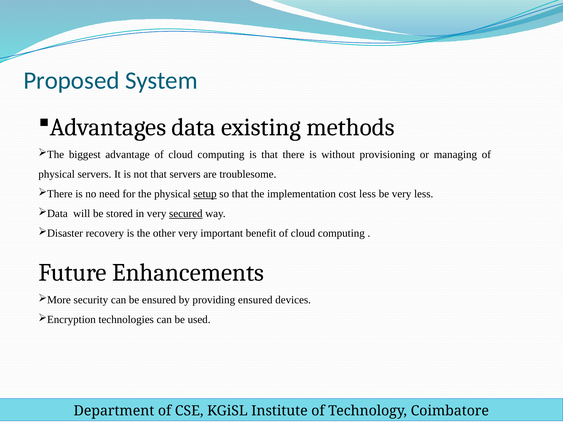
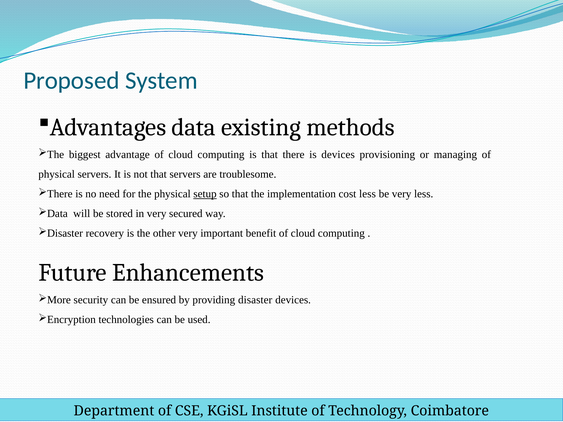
is without: without -> devices
secured underline: present -> none
providing ensured: ensured -> disaster
